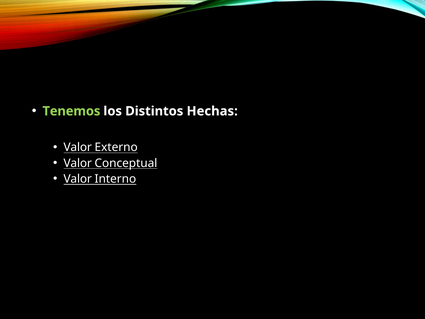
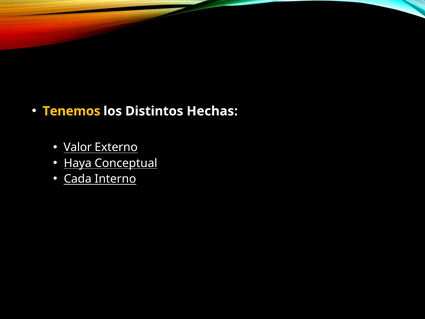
Tenemos colour: light green -> yellow
Valor at (78, 163): Valor -> Haya
Valor at (78, 179): Valor -> Cada
